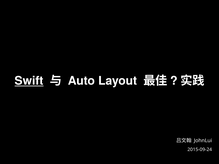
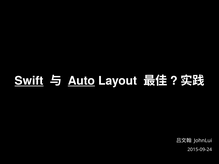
Auto underline: none -> present
